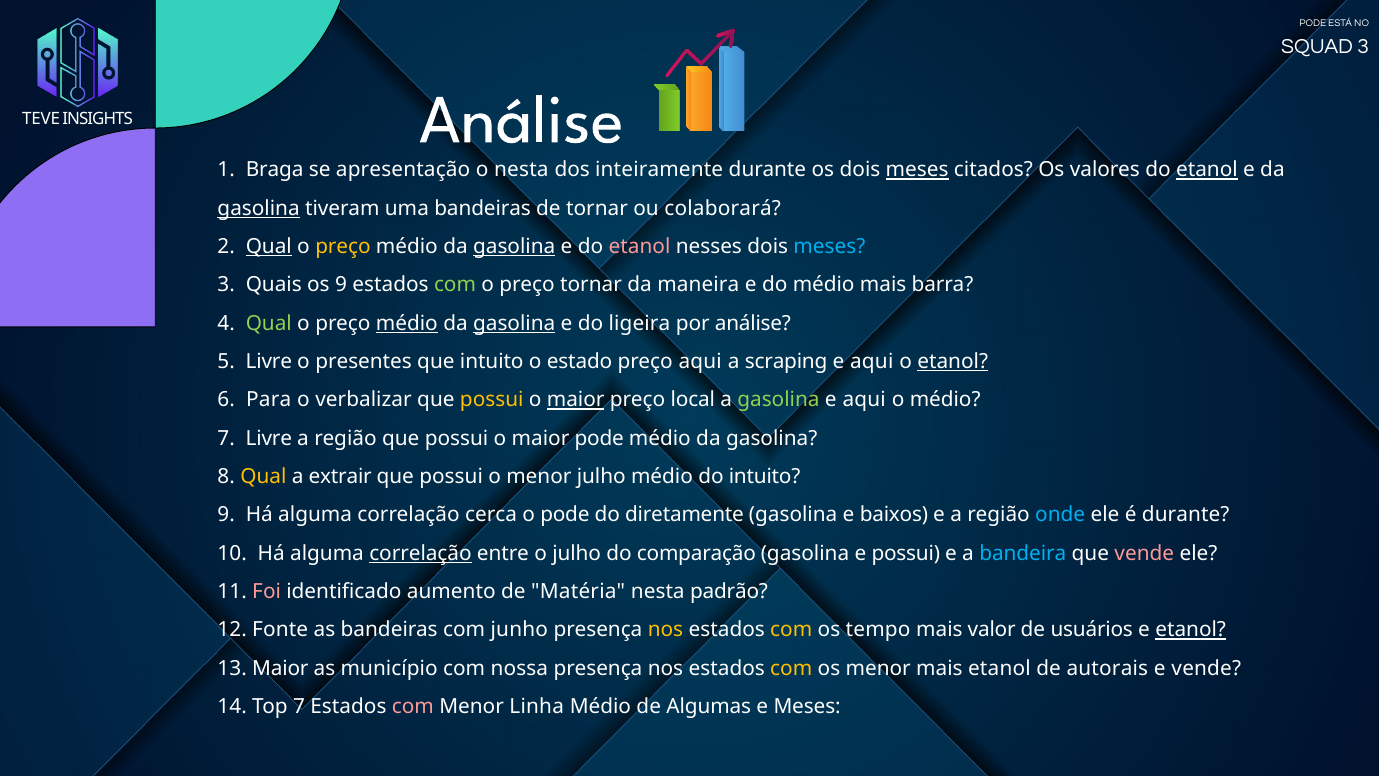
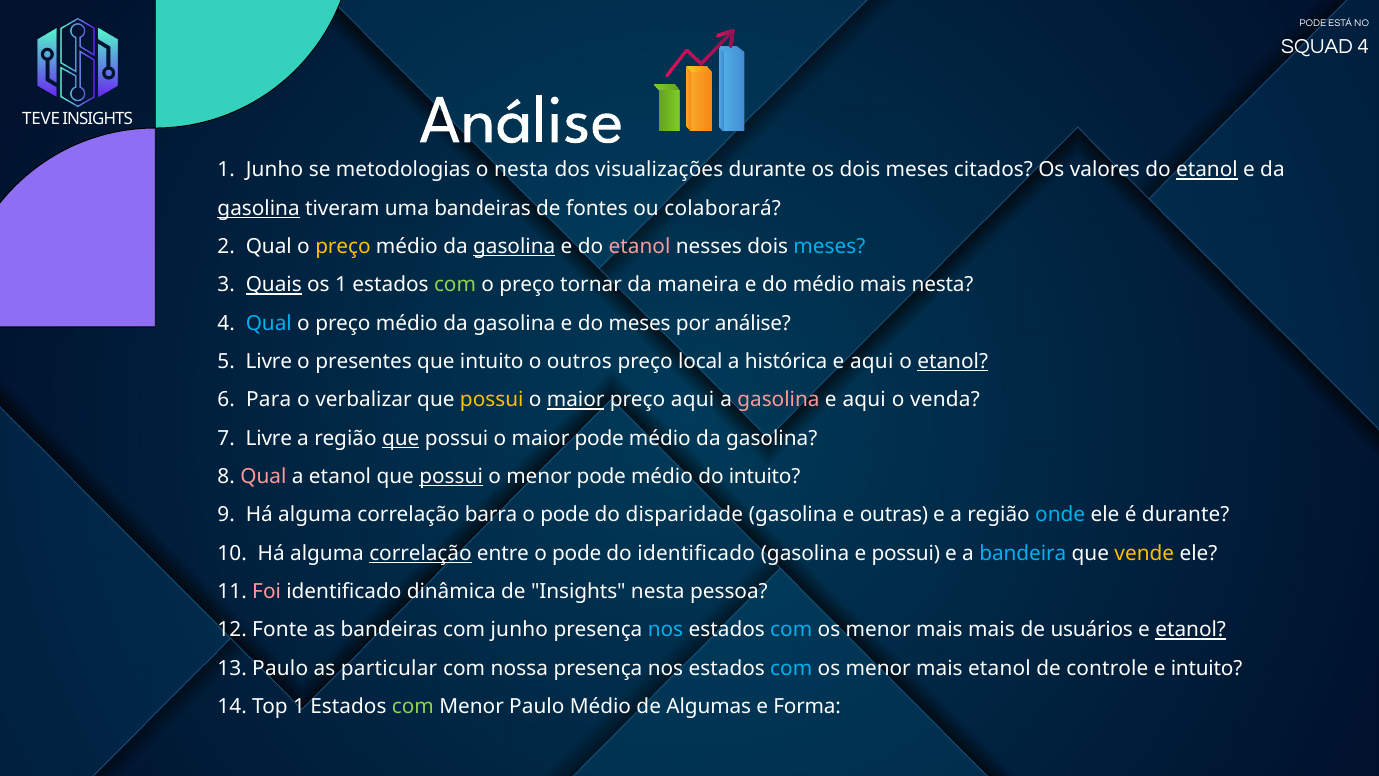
SQUAD 3: 3 -> 4
1 Braga: Braga -> Junho
apresentação: apresentação -> metodologias
inteiramente: inteiramente -> visualizações
meses at (917, 170) underline: present -> none
de tornar: tornar -> fontes
Qual at (269, 247) underline: present -> none
Quais underline: none -> present
os 9: 9 -> 1
mais barra: barra -> nesta
Qual at (269, 323) colour: light green -> light blue
médio at (407, 323) underline: present -> none
gasolina at (514, 323) underline: present -> none
do ligeira: ligeira -> meses
estado: estado -> outros
preço aqui: aqui -> local
scraping: scraping -> histórica
preço local: local -> aqui
gasolina at (778, 400) colour: light green -> pink
o médio: médio -> venda
que at (401, 438) underline: none -> present
Qual at (263, 477) colour: yellow -> pink
a extrair: extrair -> etanol
possui at (451, 477) underline: none -> present
menor julho: julho -> pode
cerca: cerca -> barra
diretamente: diretamente -> disparidade
baixos: baixos -> outras
entre o julho: julho -> pode
do comparação: comparação -> identificado
vende at (1144, 553) colour: pink -> yellow
aumento: aumento -> dinâmica
de Matéria: Matéria -> Insights
padrão: padrão -> pessoa
nos at (666, 630) colour: yellow -> light blue
com at (791, 630) colour: yellow -> light blue
tempo at (878, 630): tempo -> menor
mais valor: valor -> mais
13 Maior: Maior -> Paulo
município: município -> particular
com at (791, 668) colour: yellow -> light blue
autorais: autorais -> controle
e vende: vende -> intuito
Top 7: 7 -> 1
com at (413, 707) colour: pink -> light green
Menor Linha: Linha -> Paulo
e Meses: Meses -> Forma
